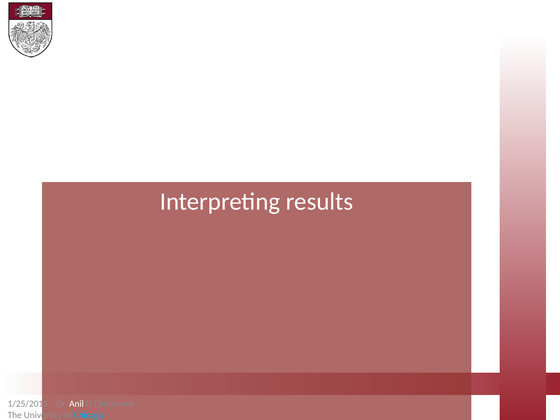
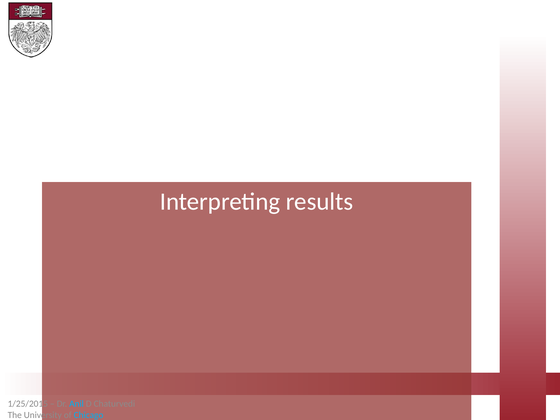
Anil colour: white -> light blue
